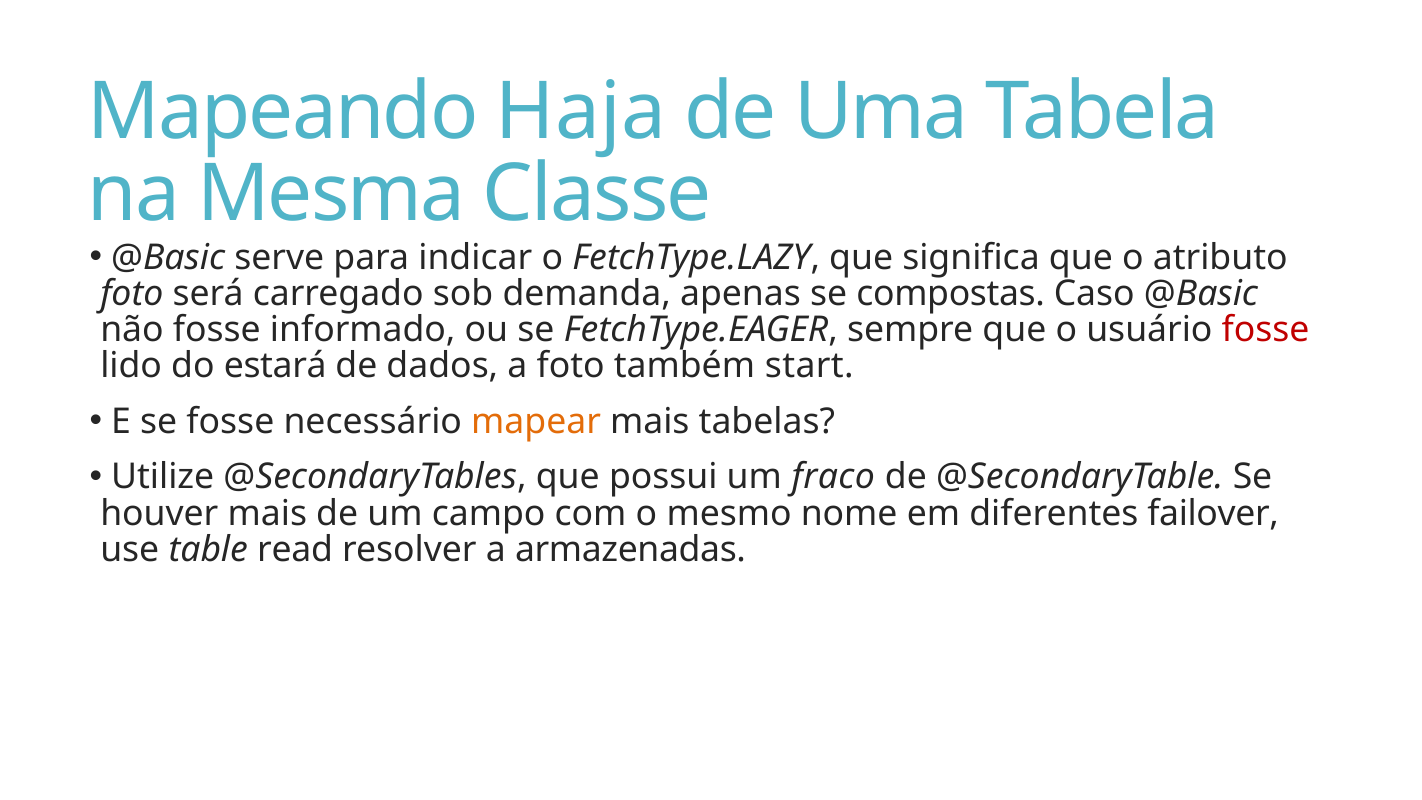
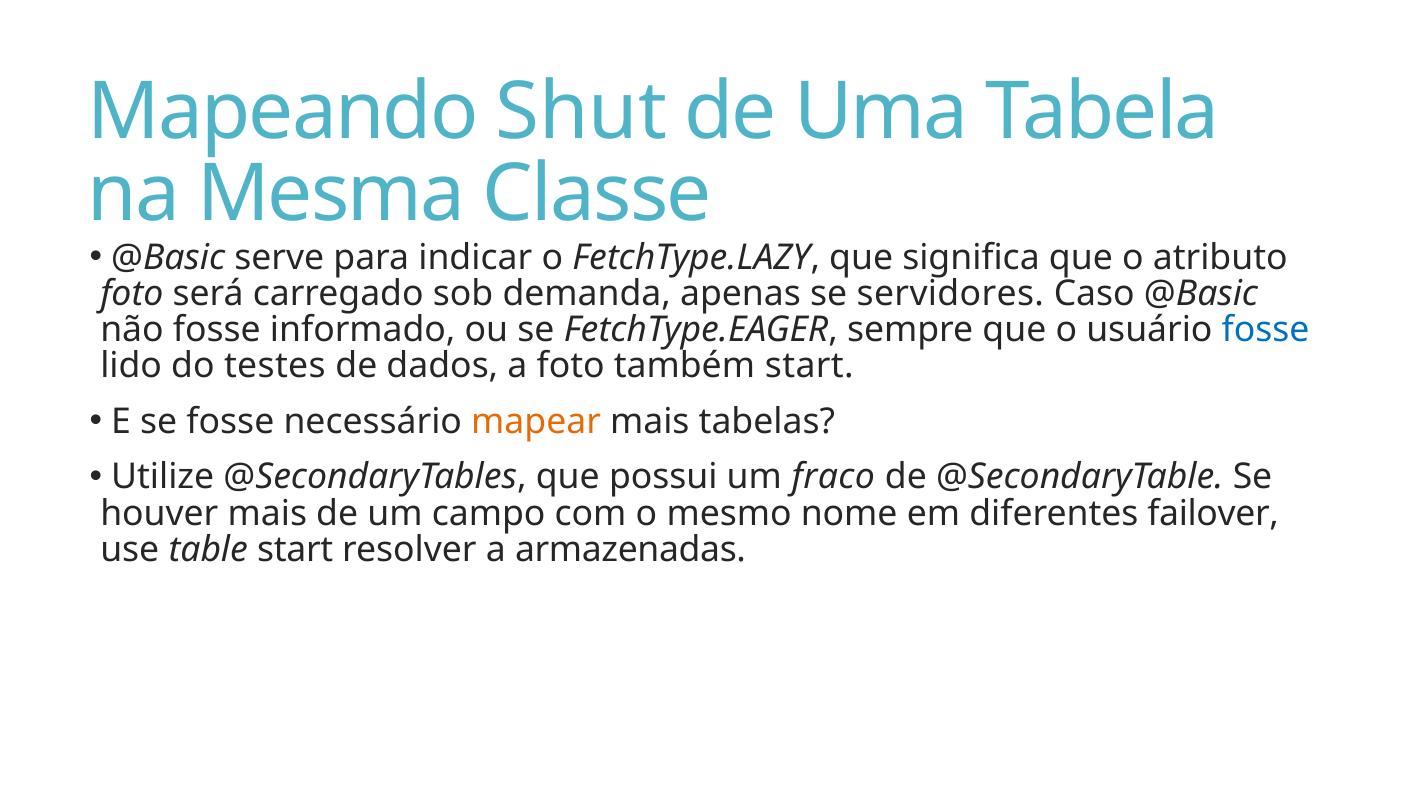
Haja: Haja -> Shut
compostas: compostas -> servidores
fosse at (1266, 330) colour: red -> blue
estará: estará -> testes
table read: read -> start
